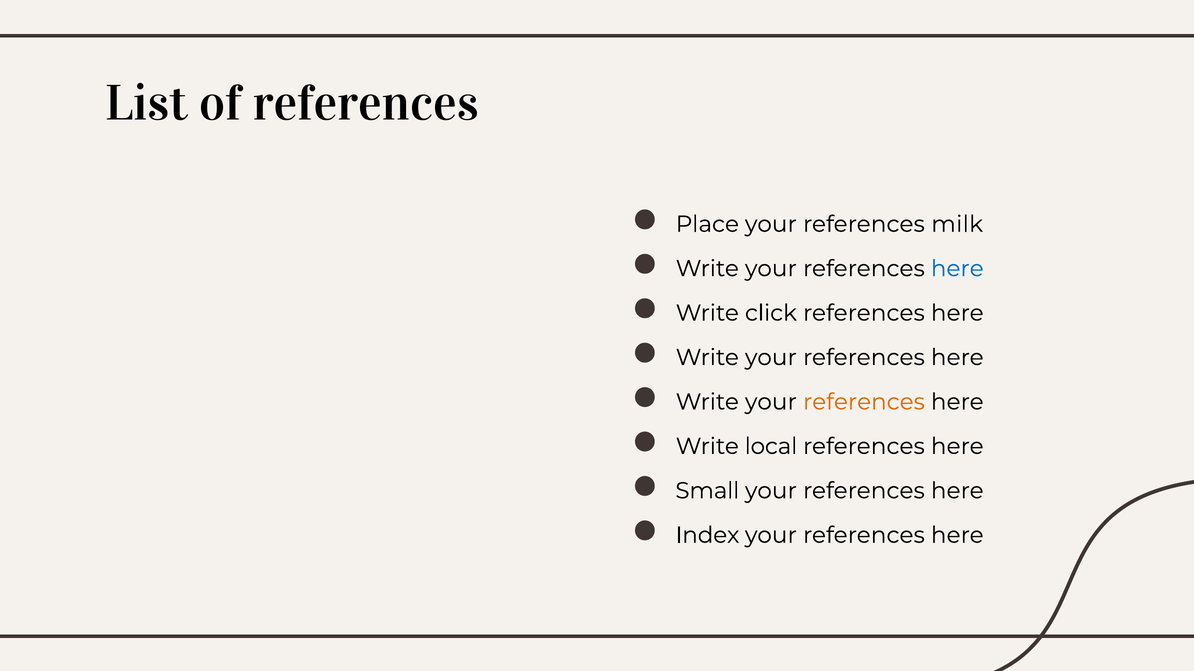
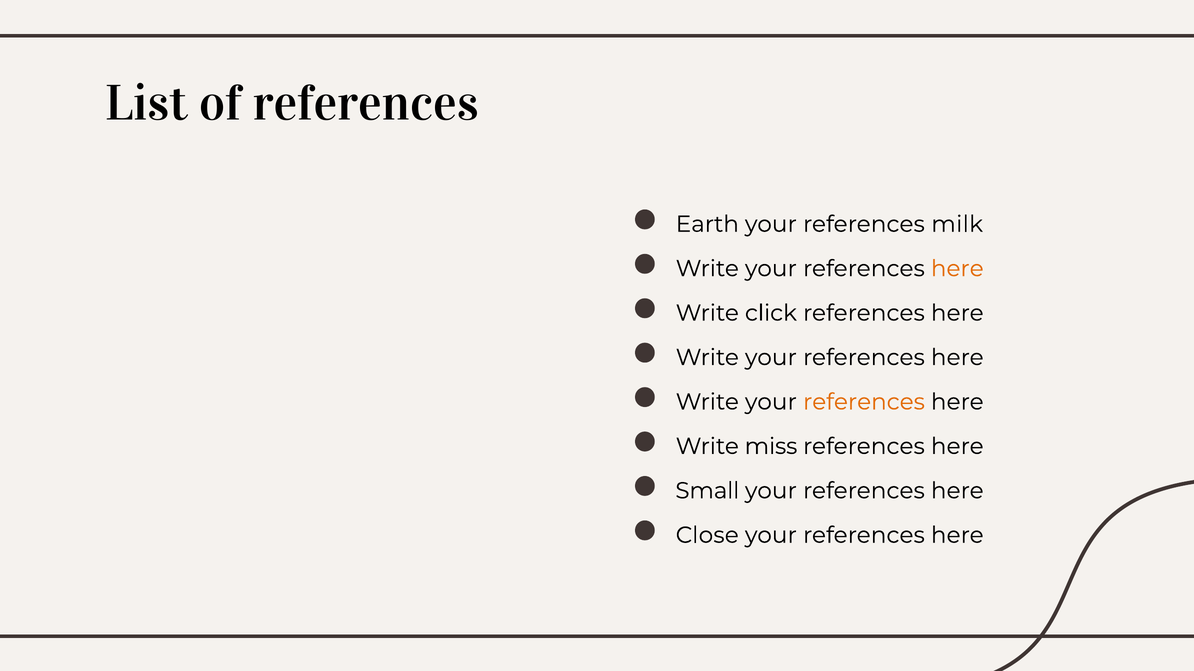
Place: Place -> Earth
here at (957, 269) colour: blue -> orange
local: local -> miss
Index: Index -> Close
